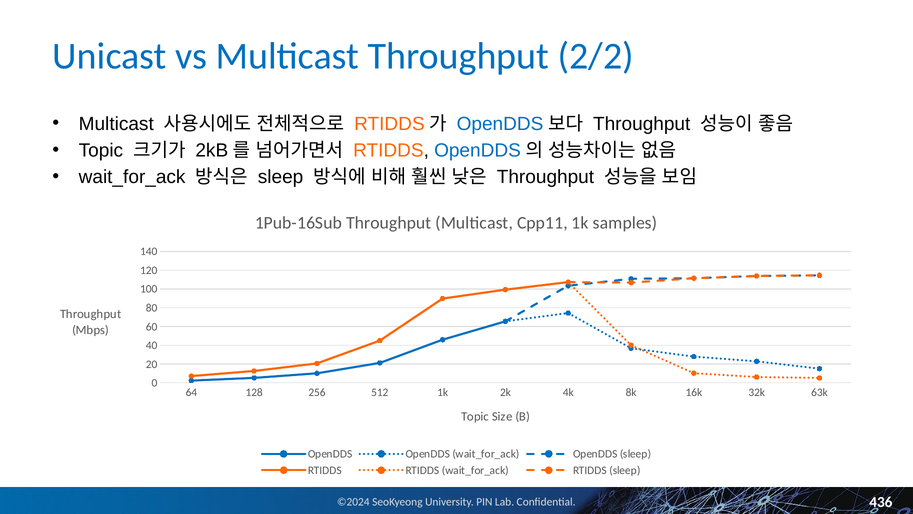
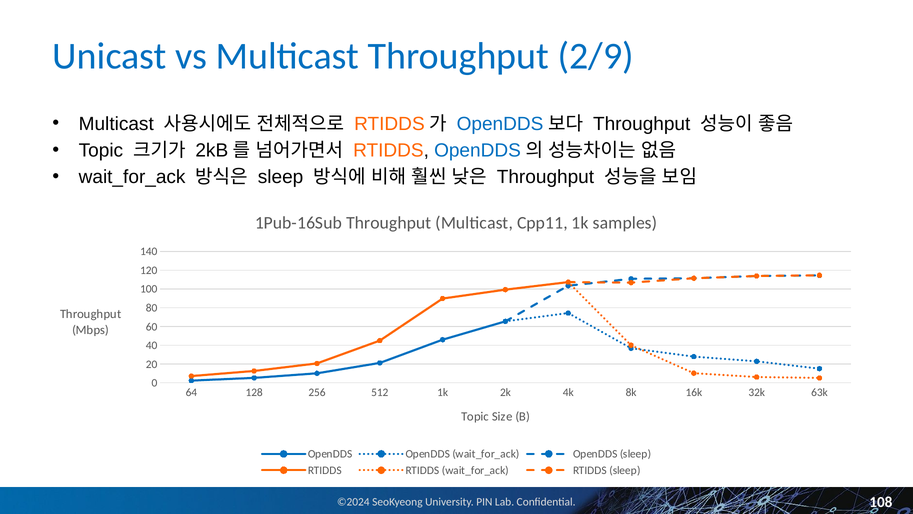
2/2: 2/2 -> 2/9
436: 436 -> 108
